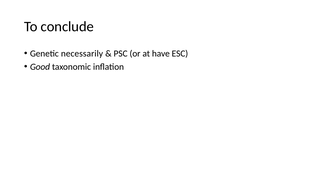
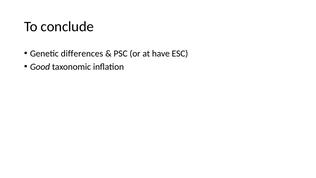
necessarily: necessarily -> differences
